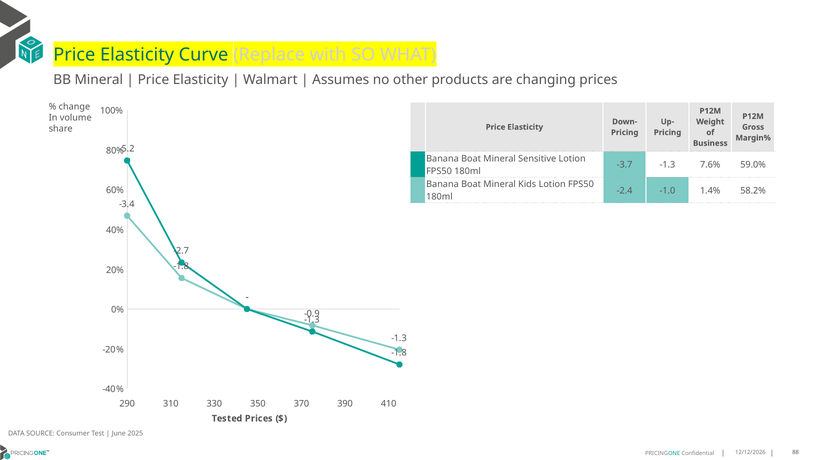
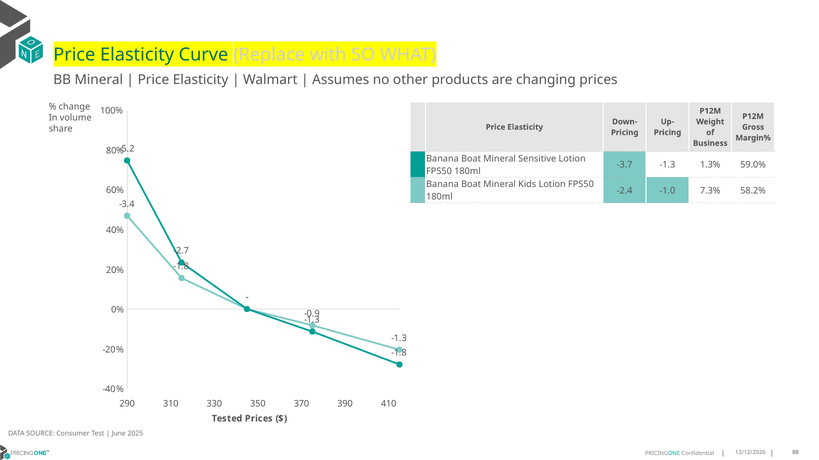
7.6%: 7.6% -> 1.3%
1.4%: 1.4% -> 7.3%
